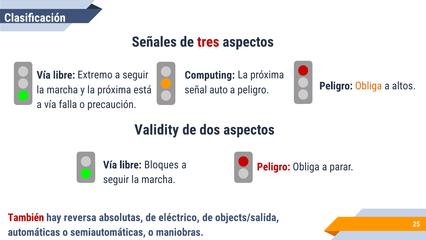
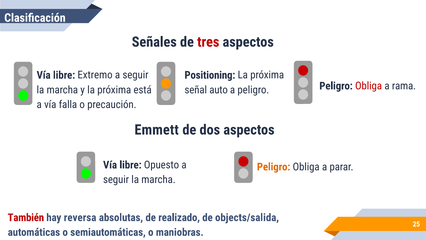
Computing: Computing -> Positioning
Obliga at (369, 86) colour: orange -> red
altos: altos -> rama
Validity: Validity -> Emmett
Bloques: Bloques -> Opuesto
Peligro at (274, 167) colour: red -> orange
eléctrico: eléctrico -> realizado
